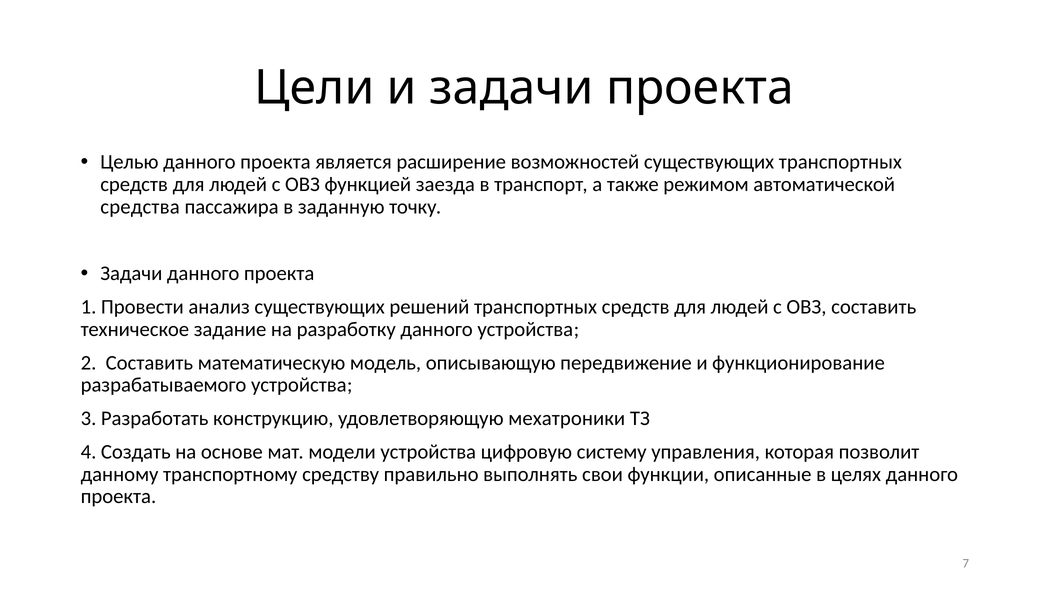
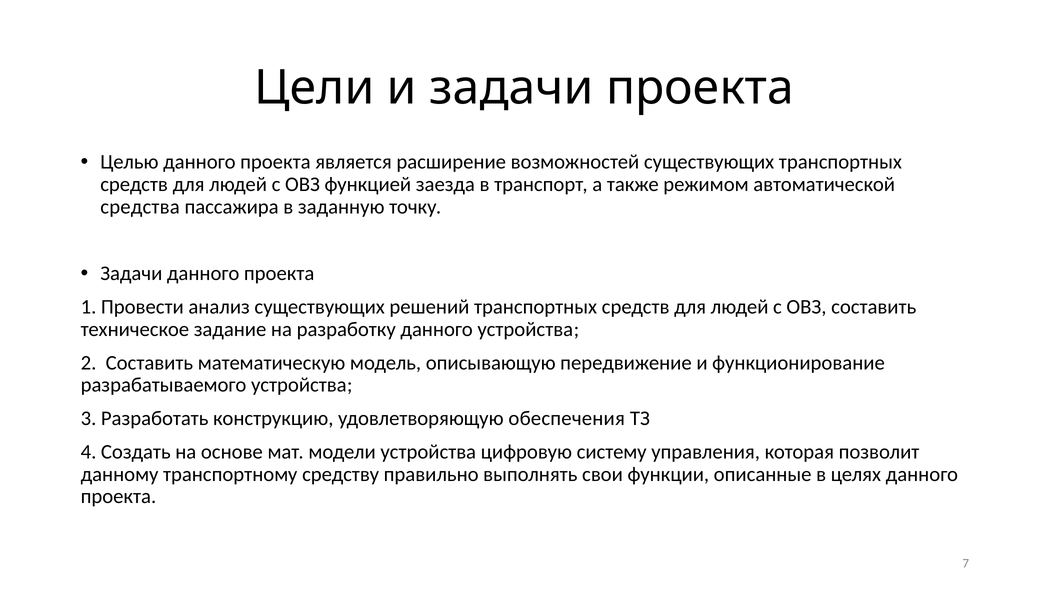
мехатроники: мехатроники -> обеспечения
